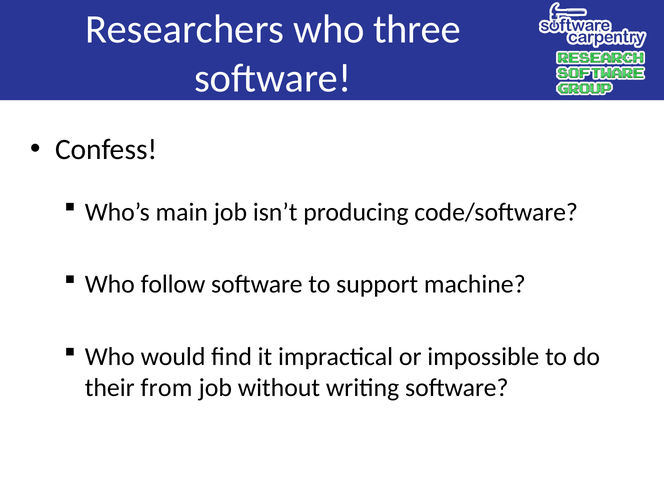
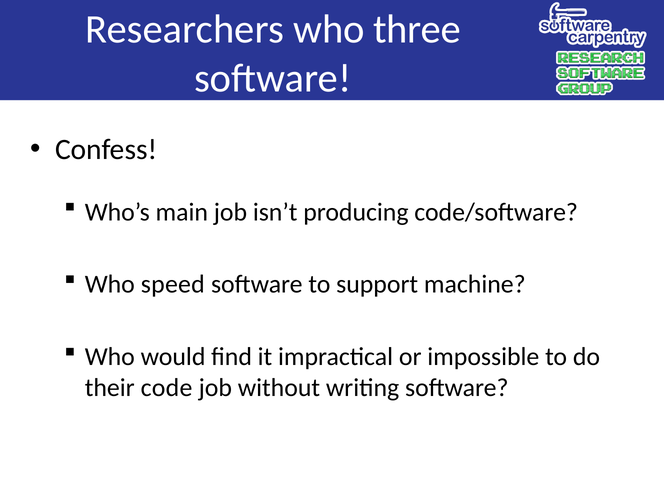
follow: follow -> speed
from: from -> code
